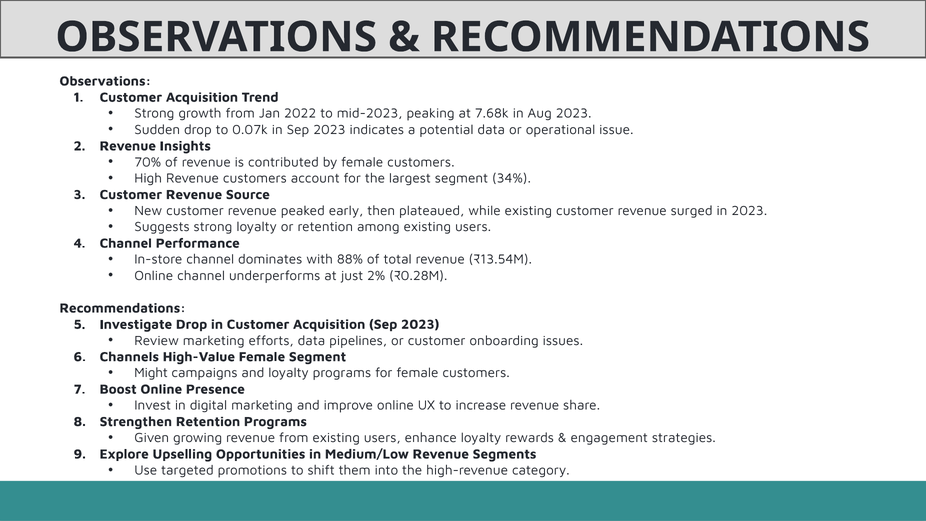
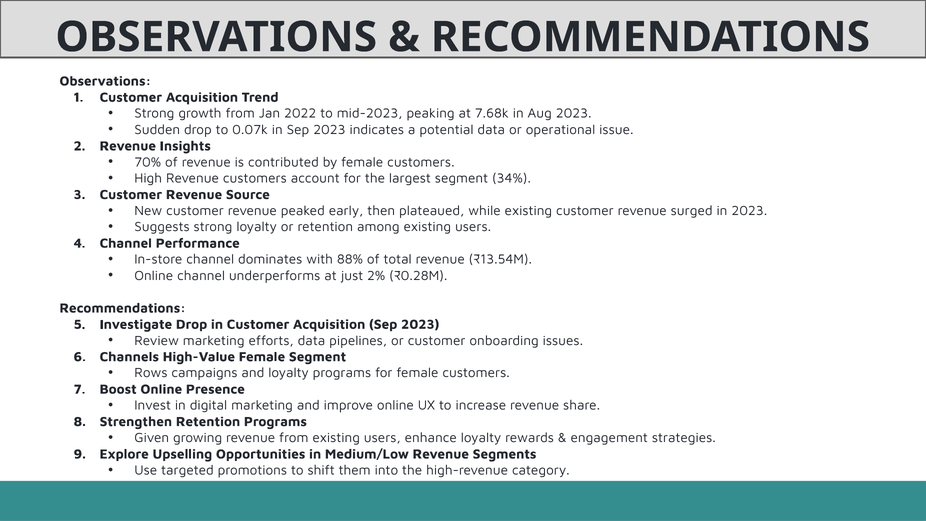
Might: Might -> Rows
